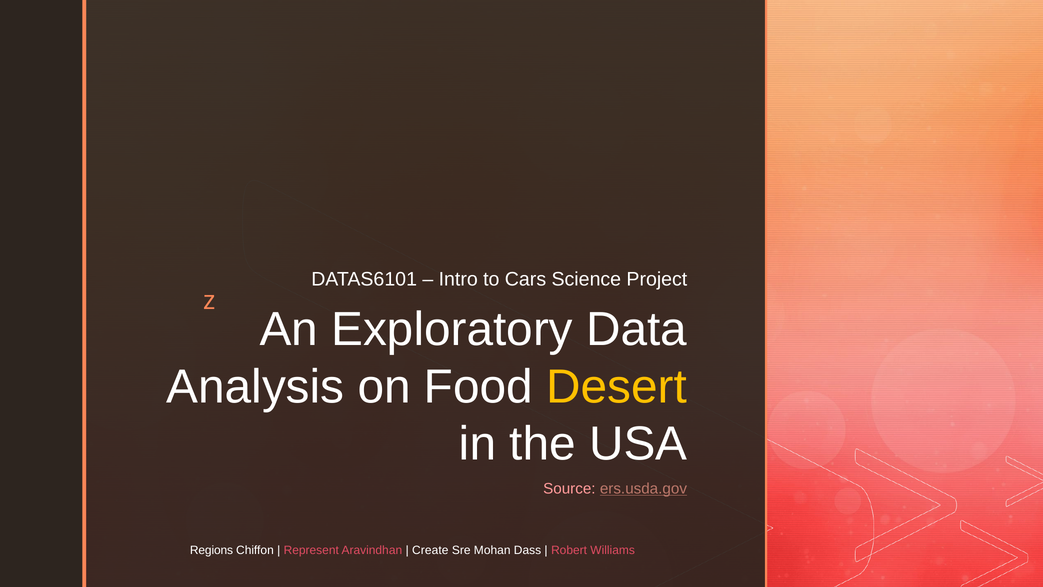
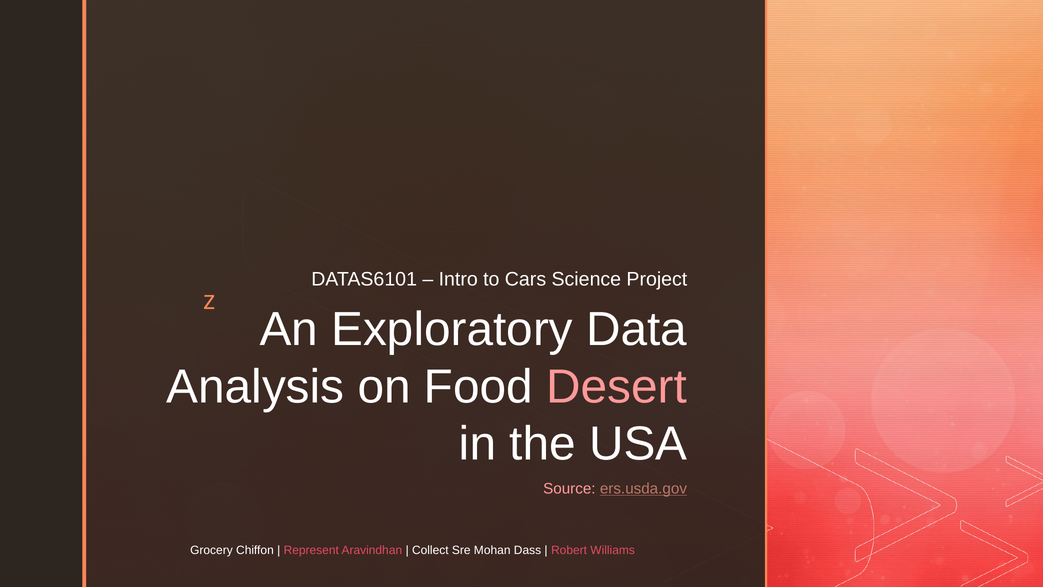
Desert colour: yellow -> pink
Regions: Regions -> Grocery
Create: Create -> Collect
